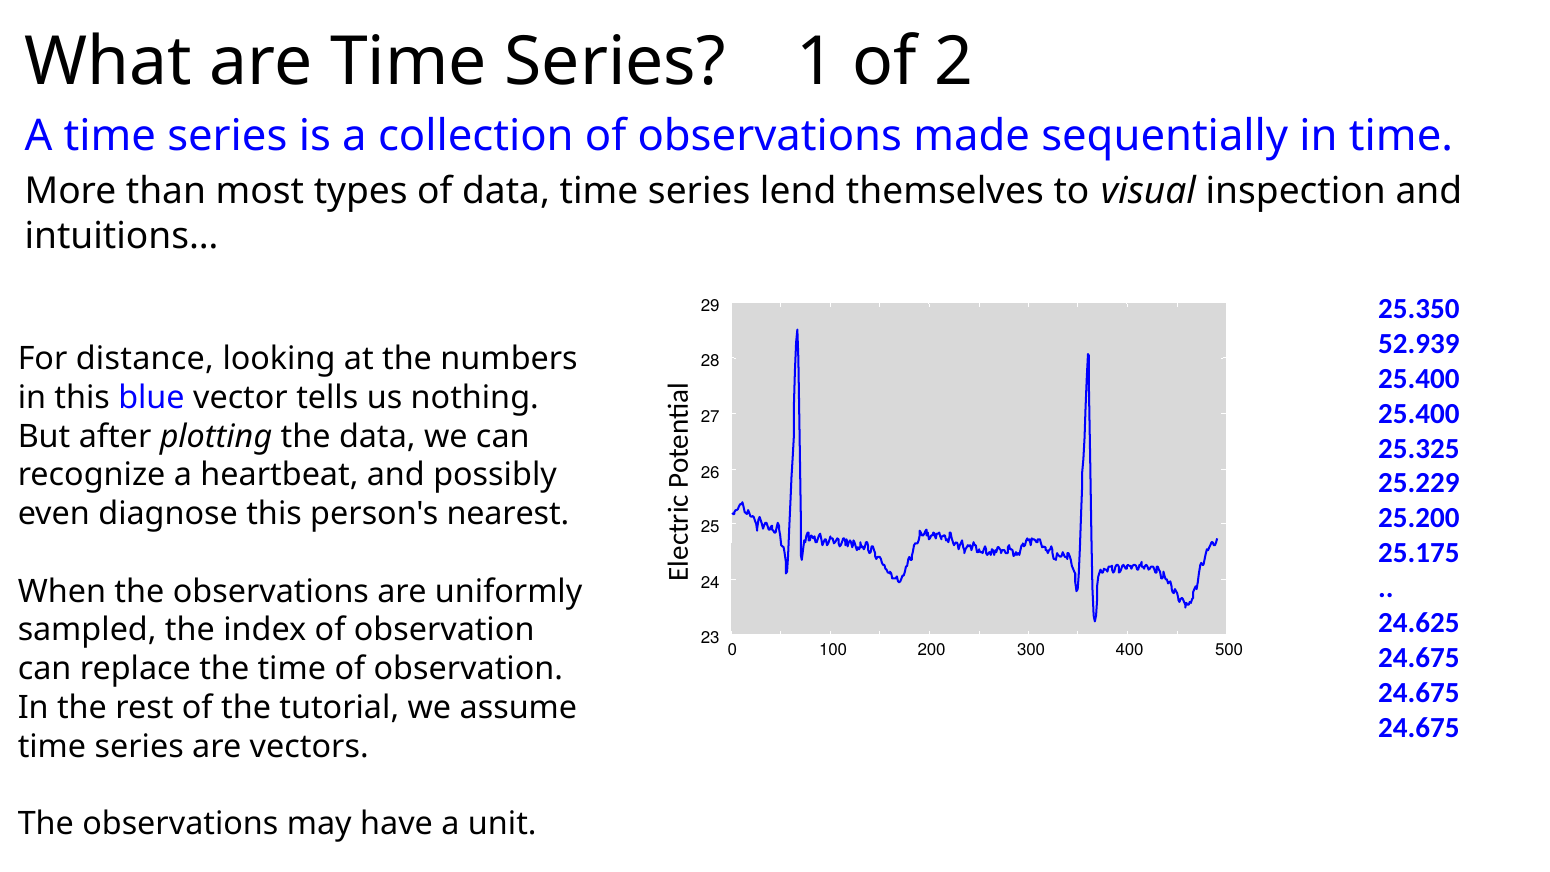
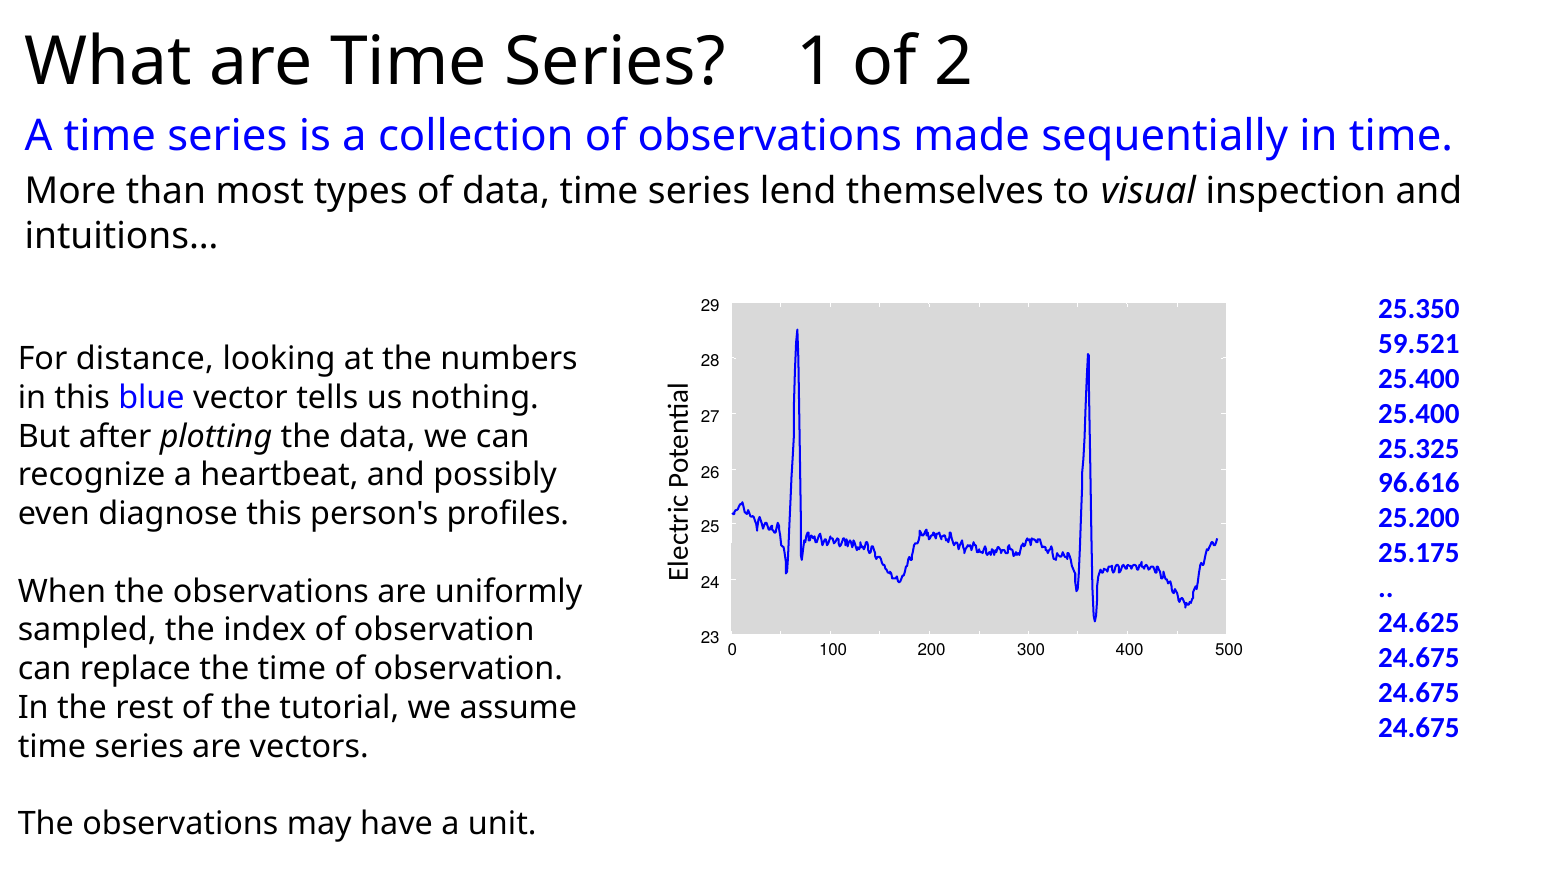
52.939: 52.939 -> 59.521
25.229: 25.229 -> 96.616
nearest: nearest -> profiles
